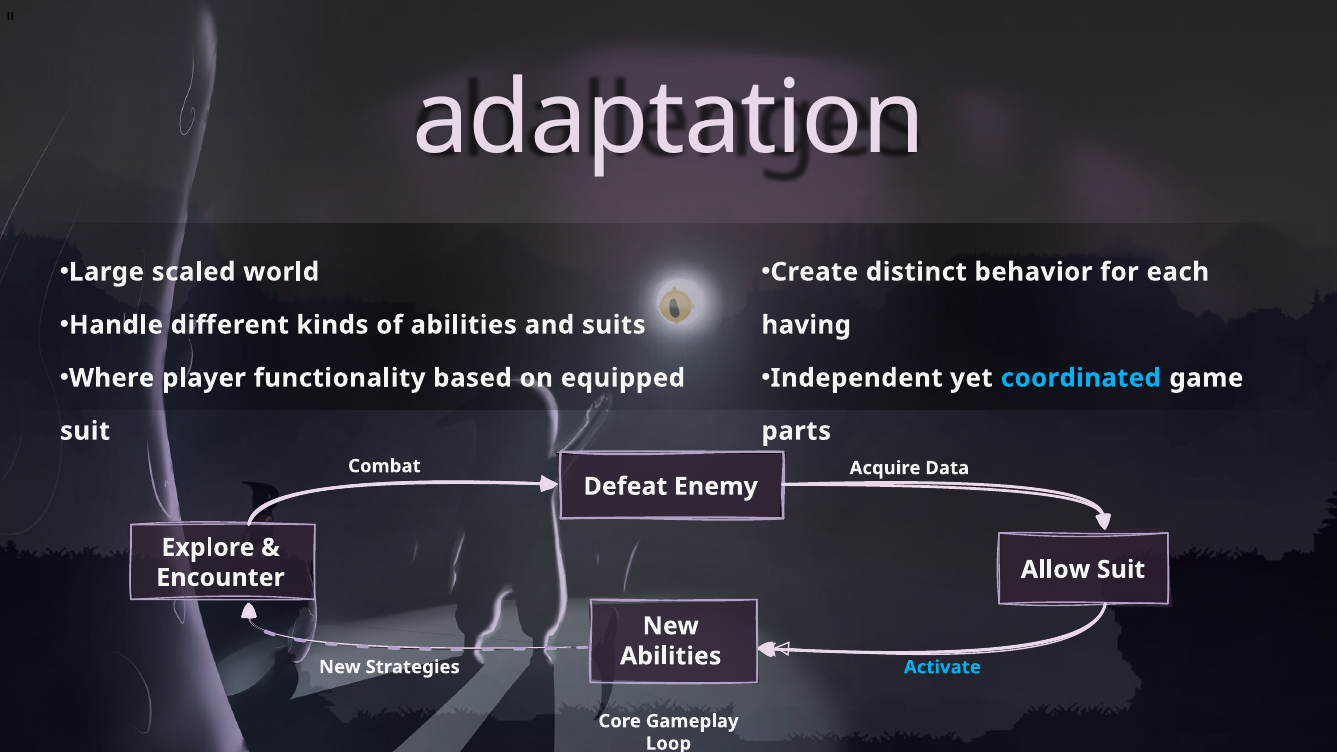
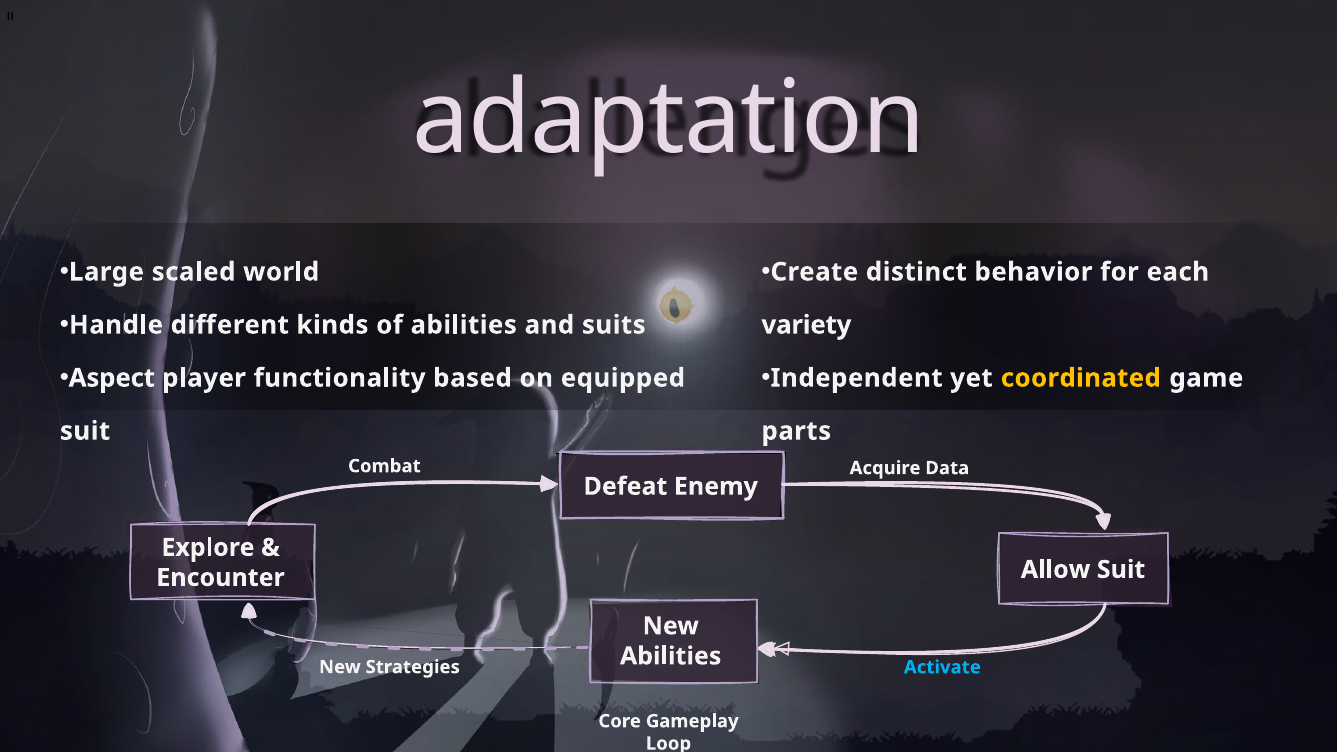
having: having -> variety
Where: Where -> Aspect
coordinated colour: light blue -> yellow
